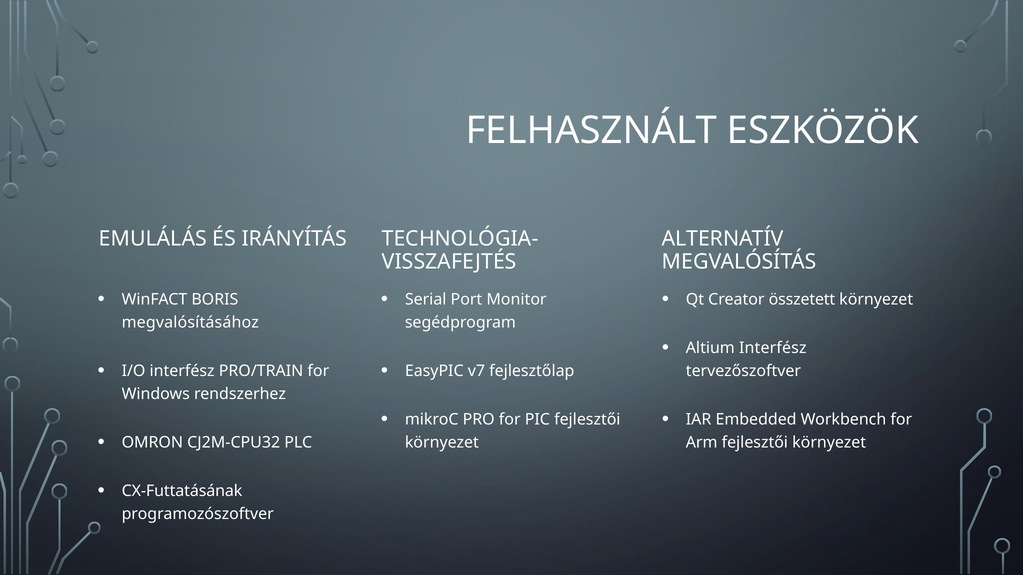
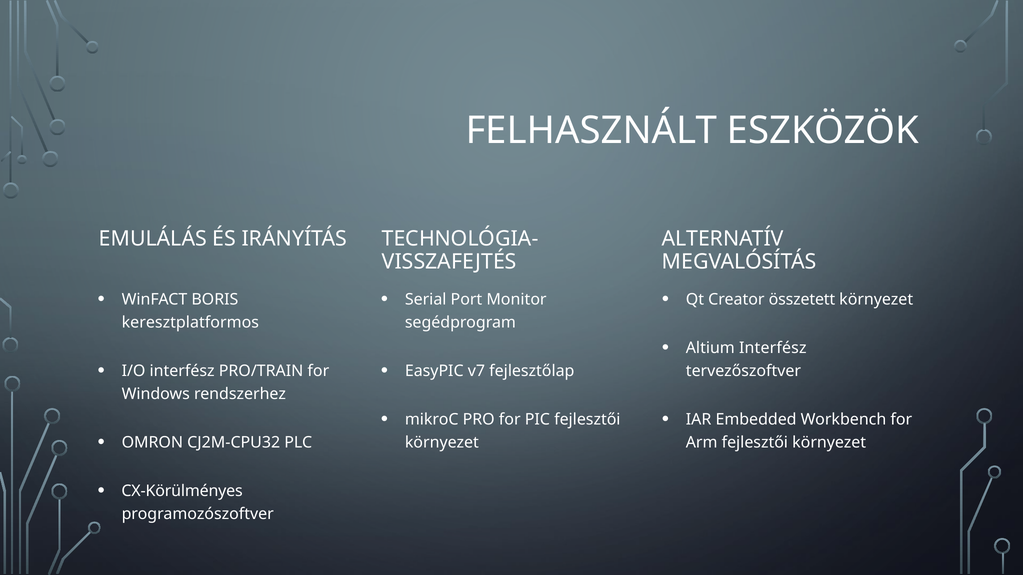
megvalósításához: megvalósításához -> keresztplatformos
CX-Futtatásának: CX-Futtatásának -> CX-Körülményes
